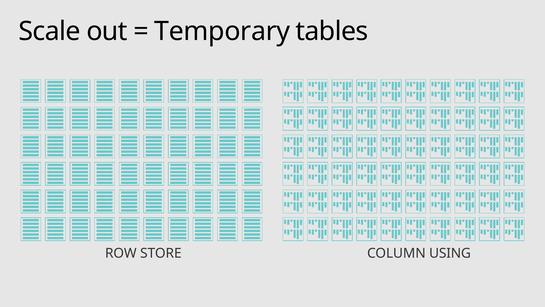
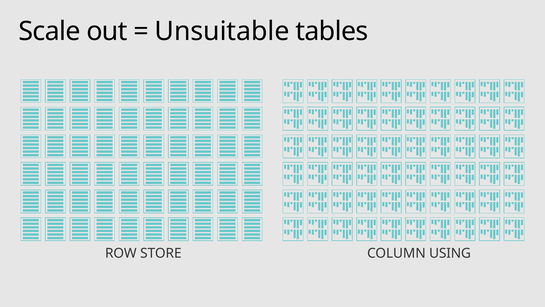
Temporary: Temporary -> Unsuitable
